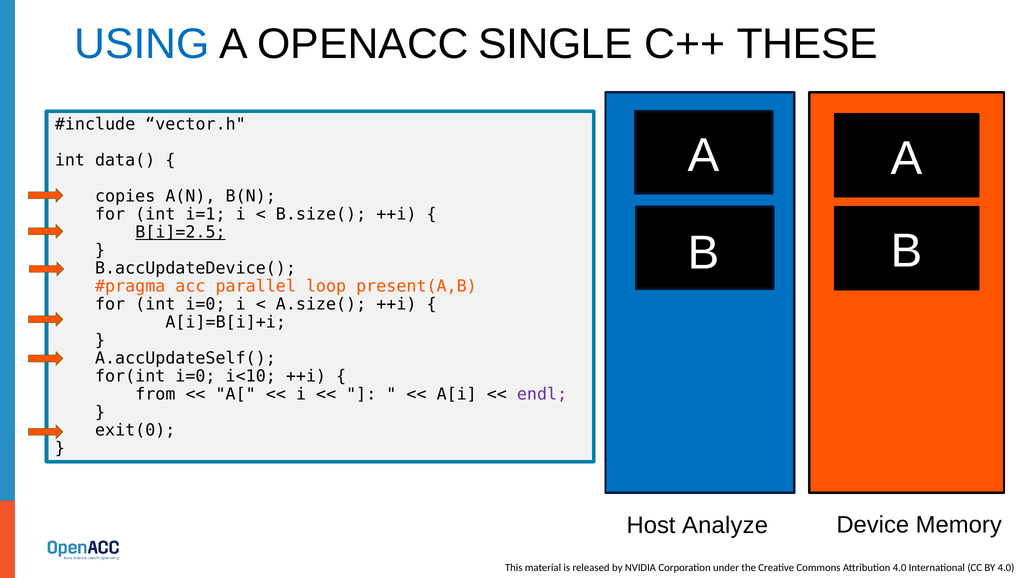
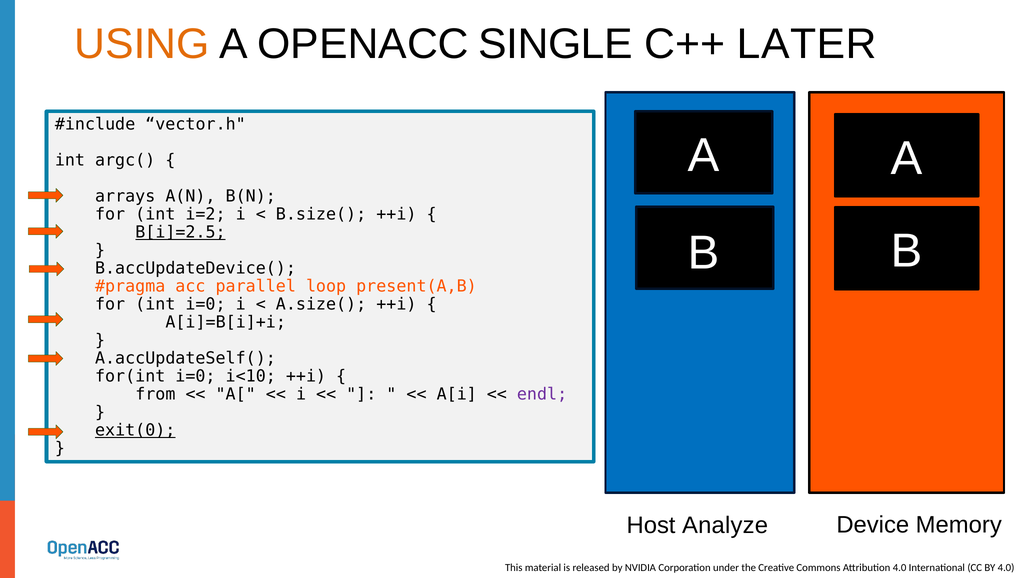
USING colour: blue -> orange
THESE: THESE -> LATER
data(: data( -> argc(
copies: copies -> arrays
i=1: i=1 -> i=2
exit(0 underline: none -> present
